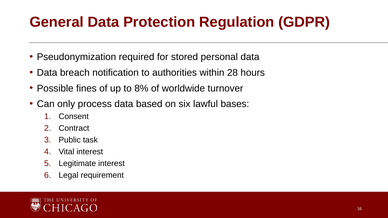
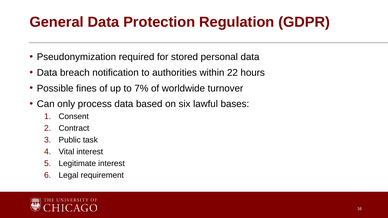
28: 28 -> 22
8%: 8% -> 7%
